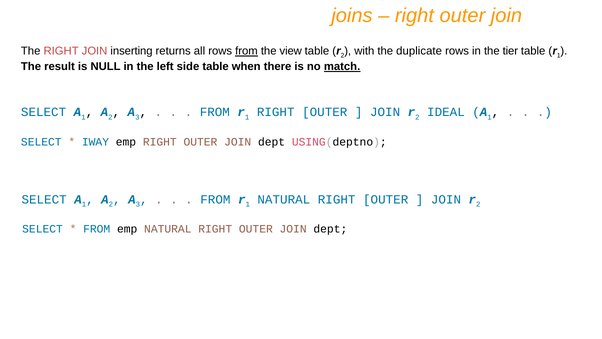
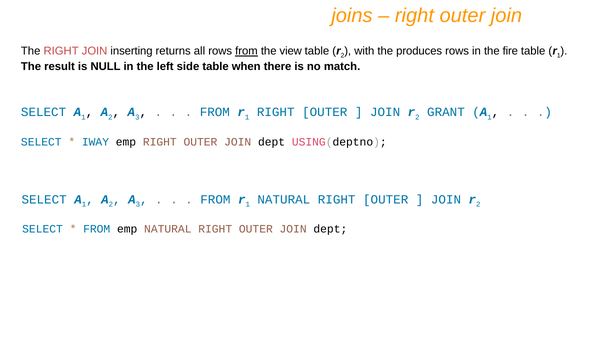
duplicate: duplicate -> produces
tier: tier -> fire
match underline: present -> none
IDEAL: IDEAL -> GRANT
